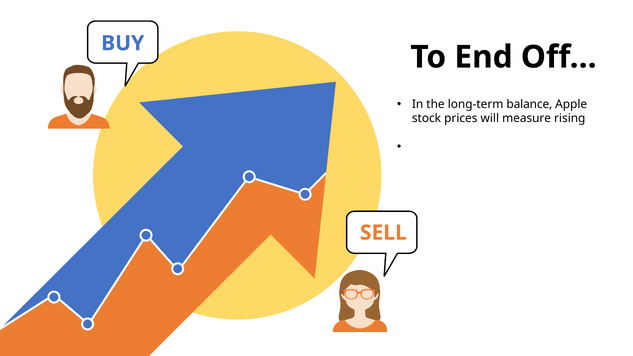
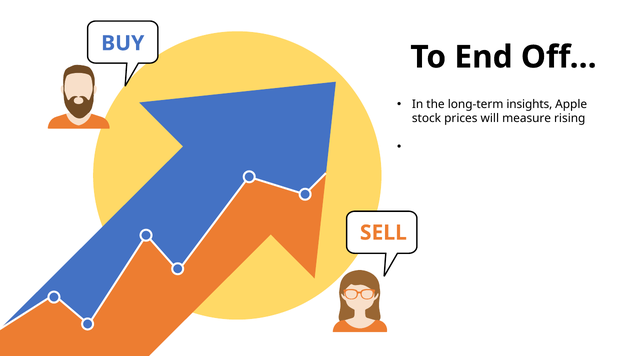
balance: balance -> insights
